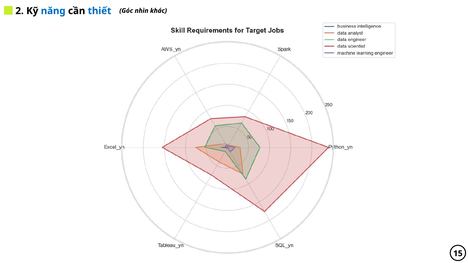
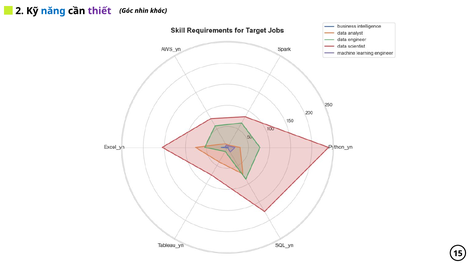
thiết colour: blue -> purple
